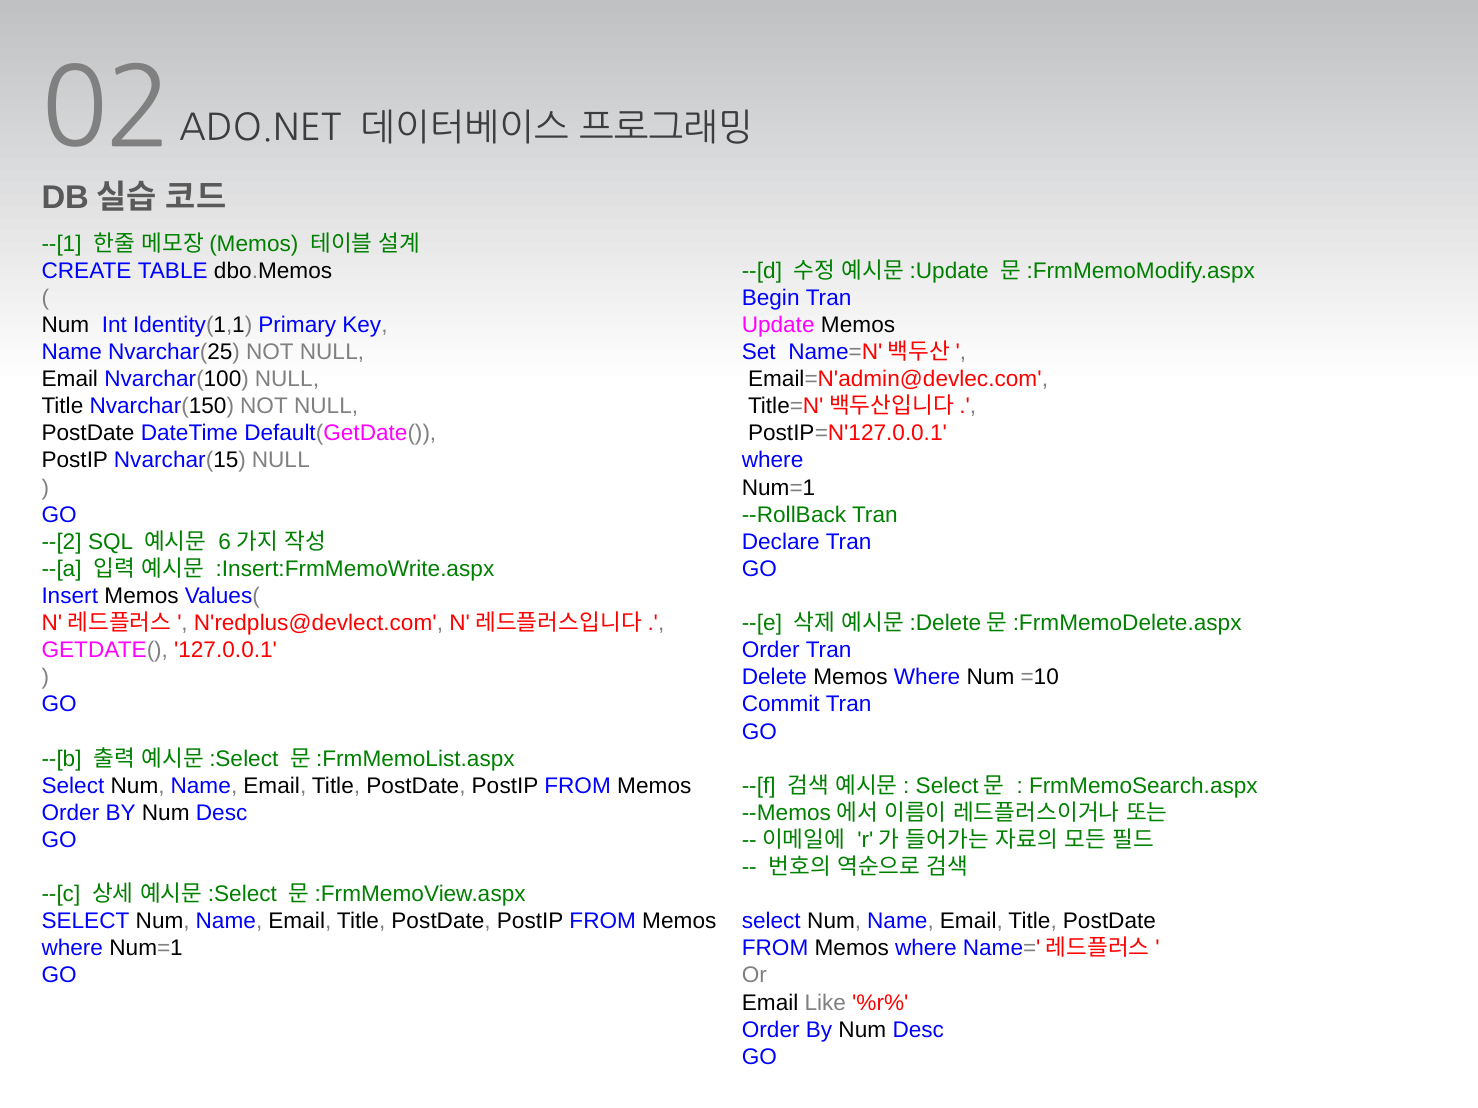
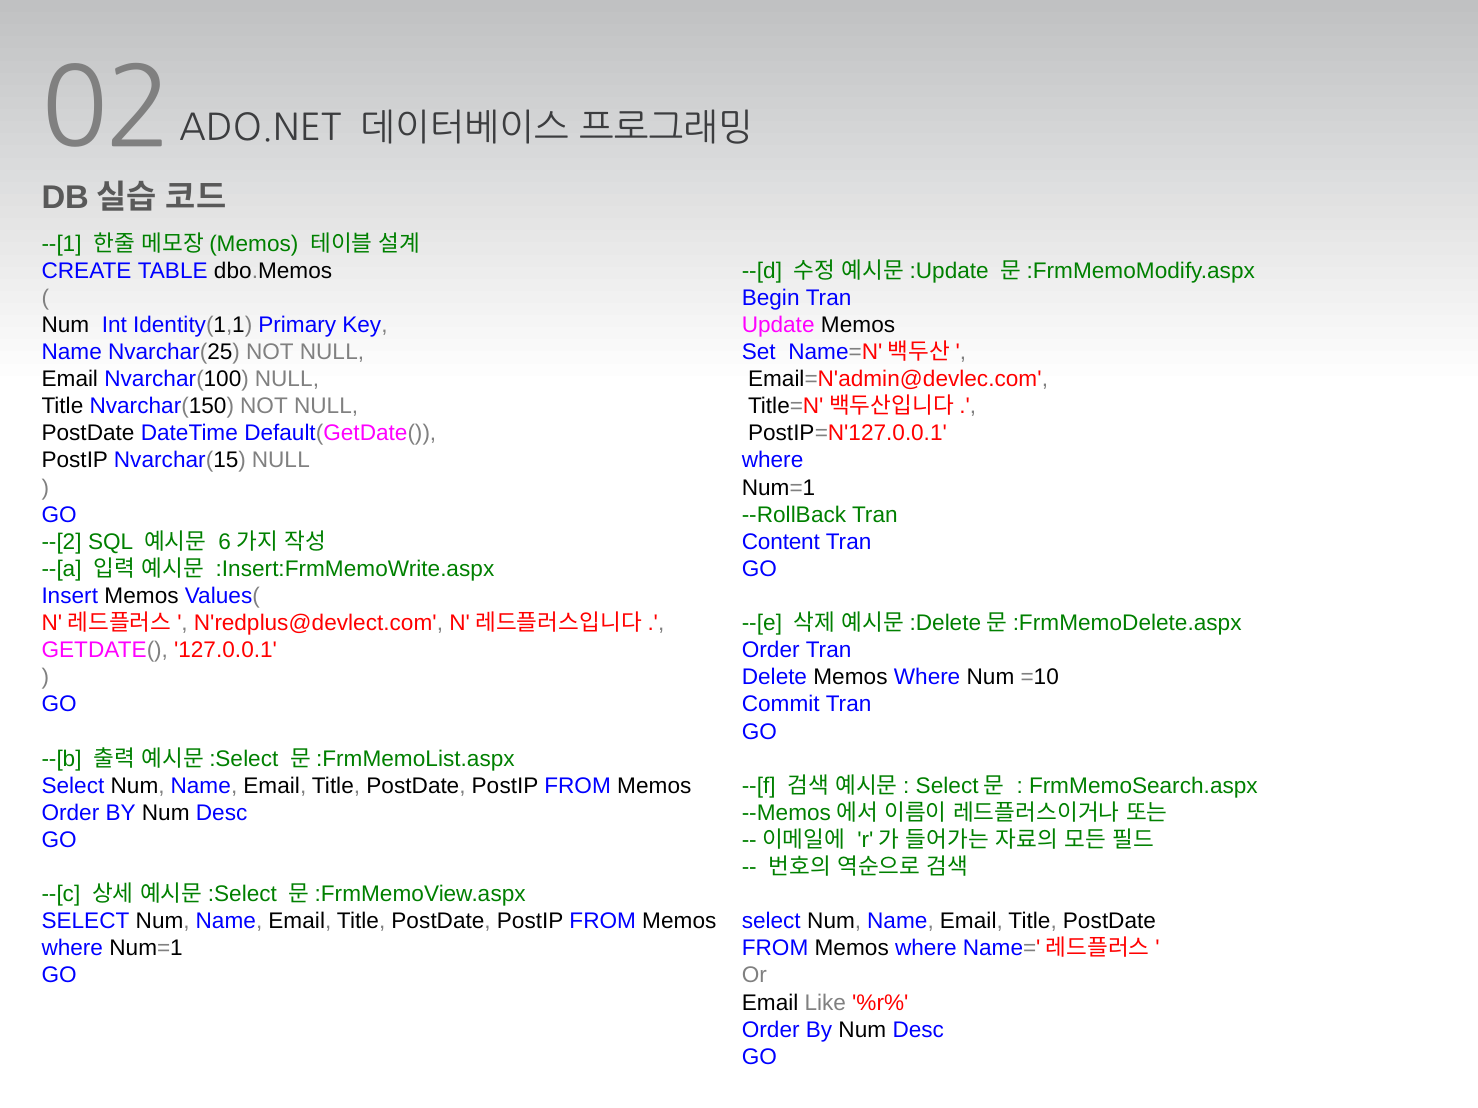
Declare: Declare -> Content
